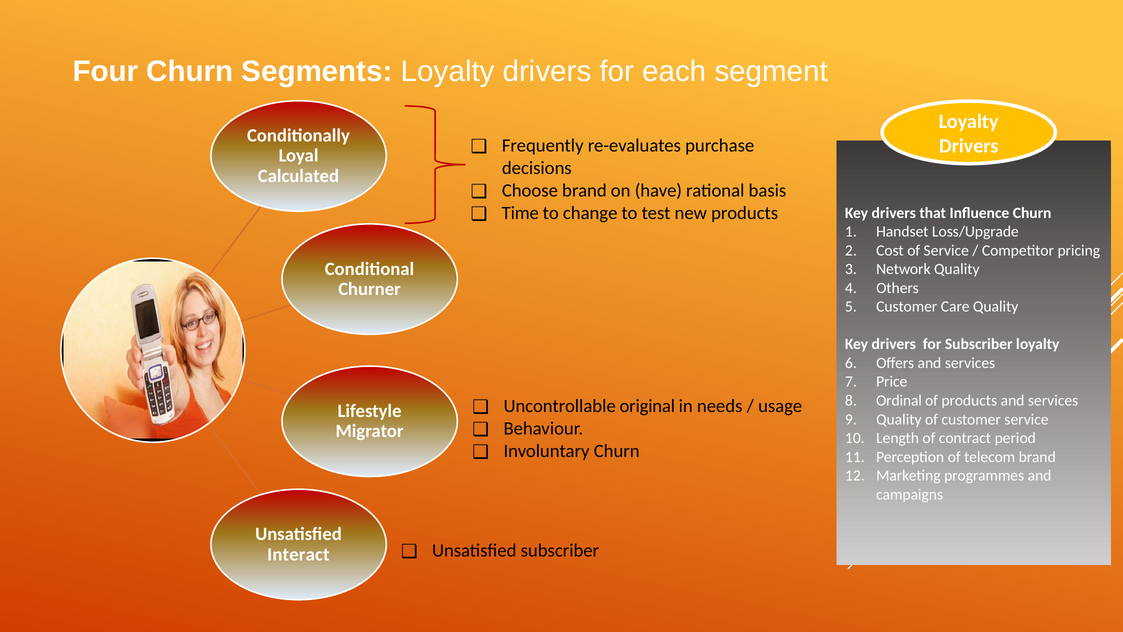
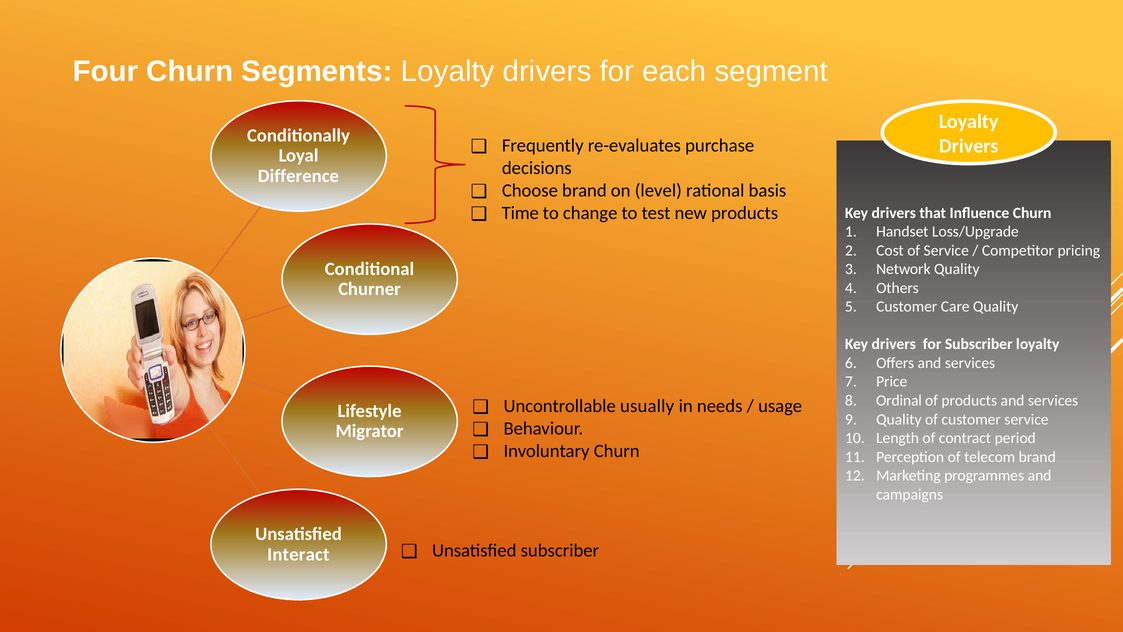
Calculated: Calculated -> Difference
have: have -> level
original: original -> usually
